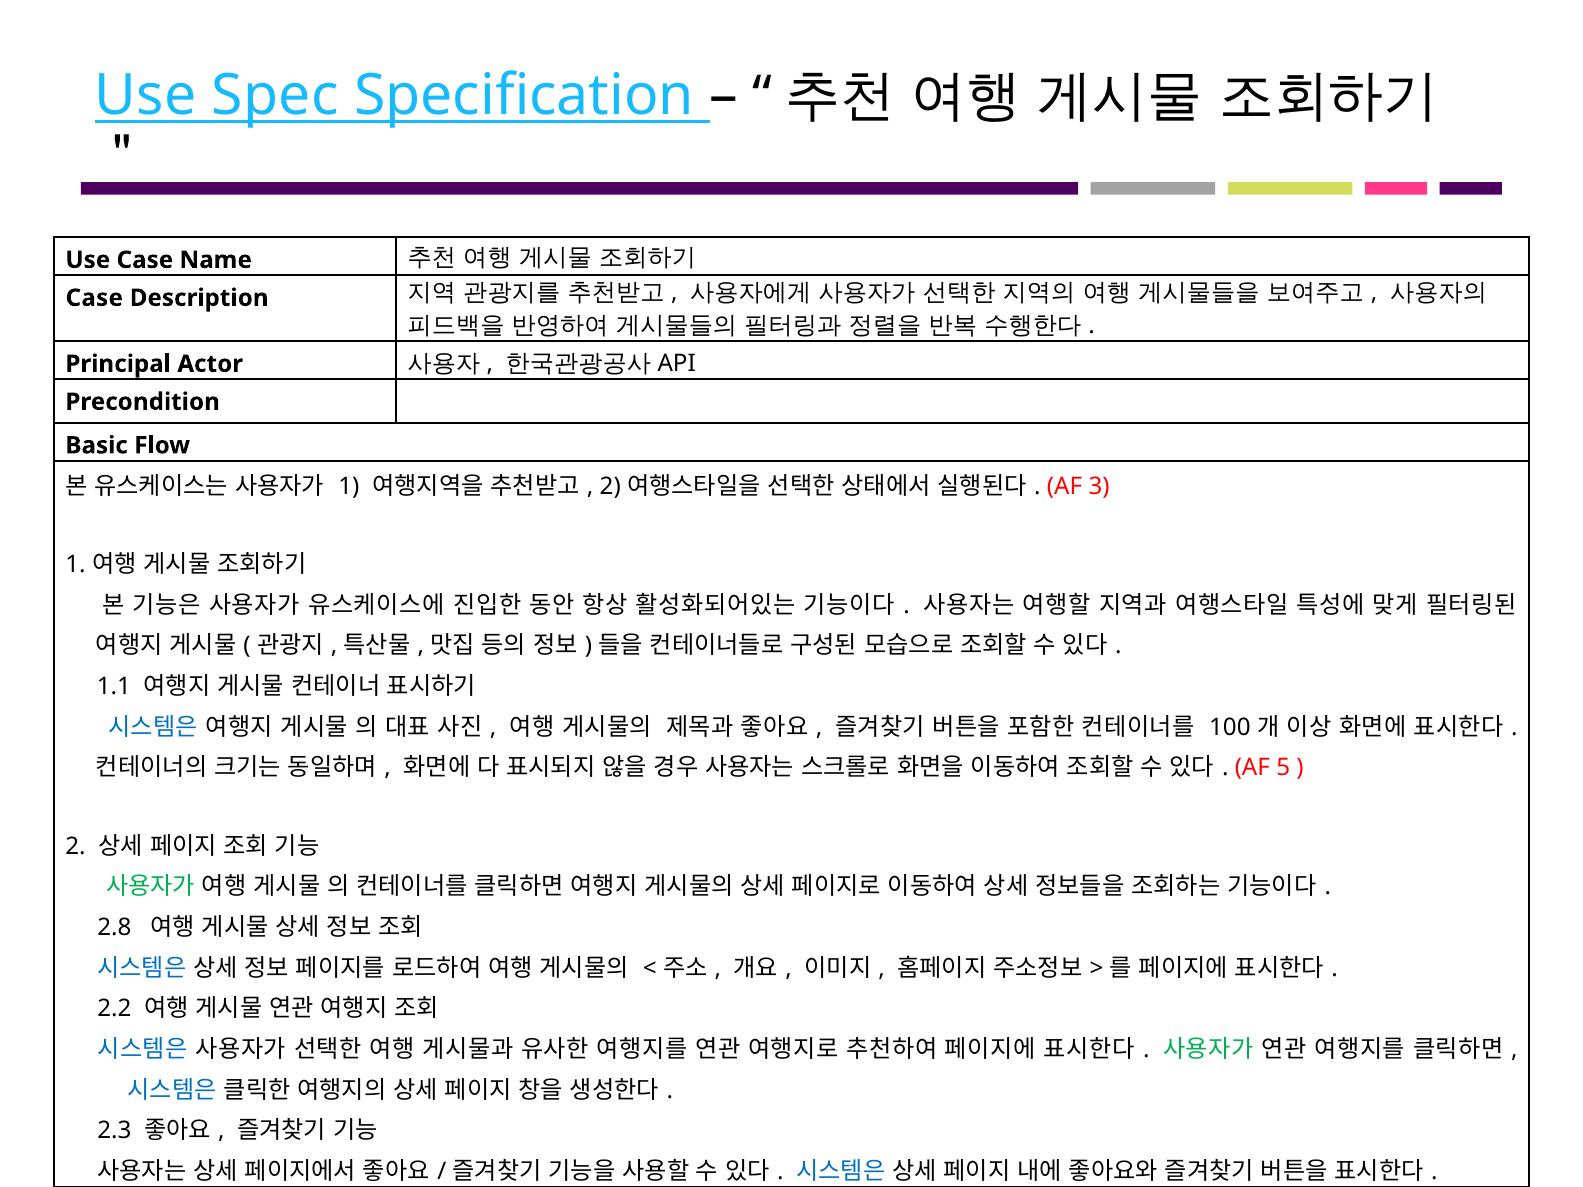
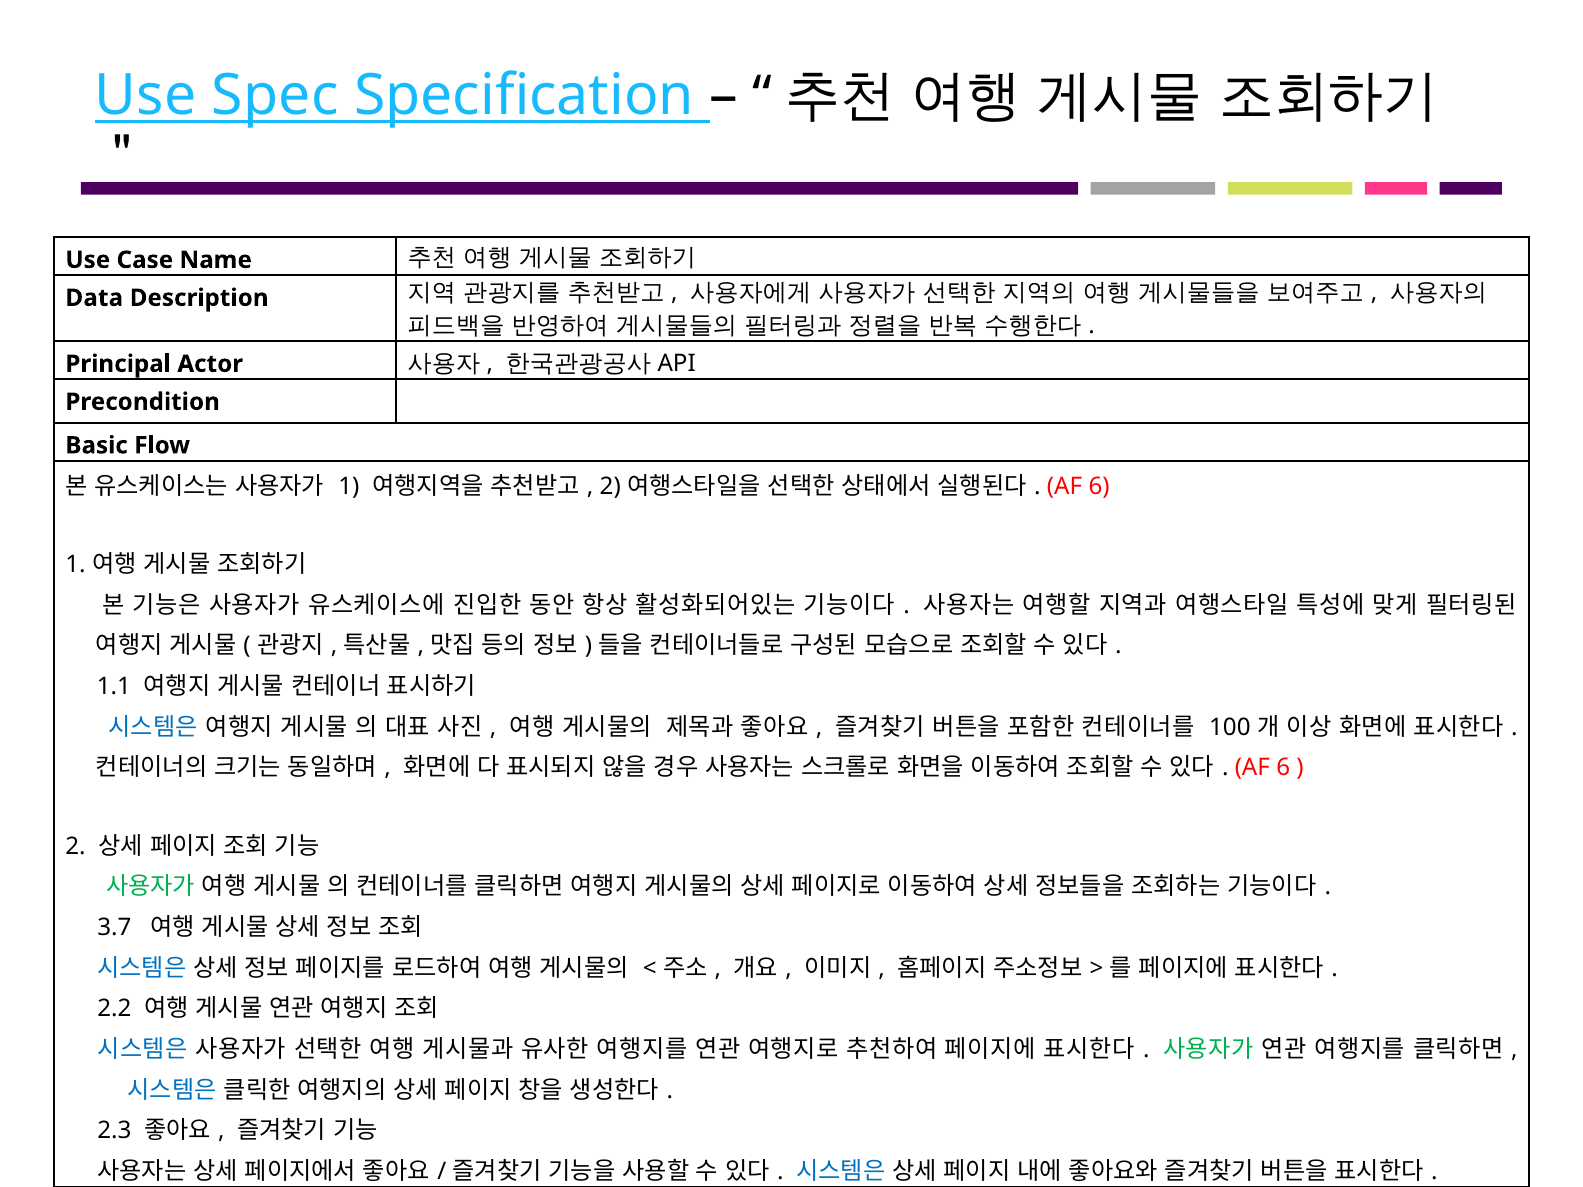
Case at (94, 298): Case -> Data
3 at (1099, 486): 3 -> 6
5 at (1283, 768): 5 -> 6
2.8: 2.8 -> 3.7
